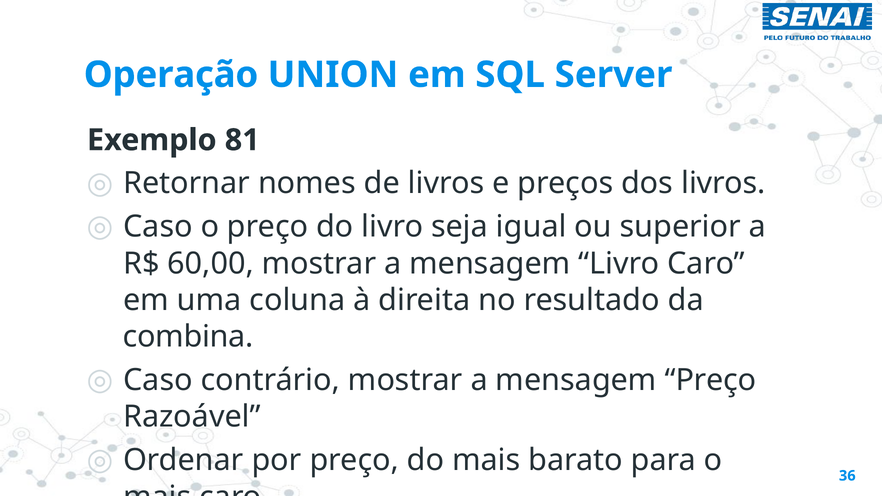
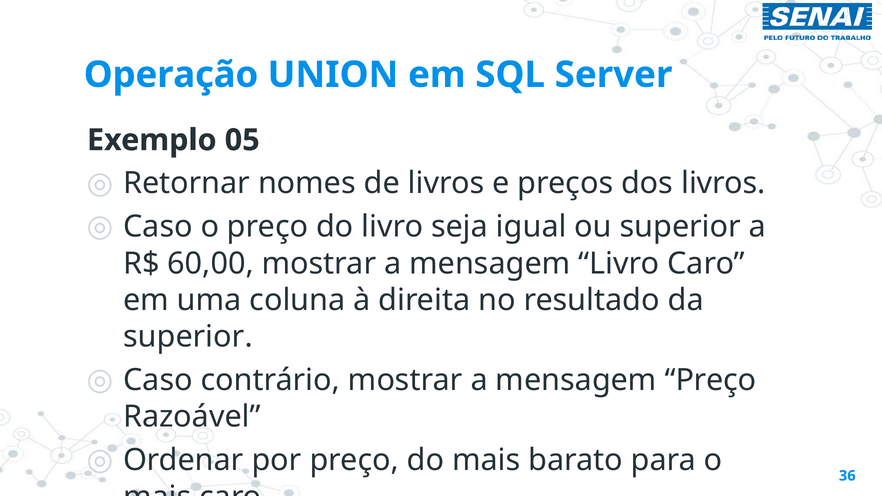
81: 81 -> 05
combina at (188, 337): combina -> superior
